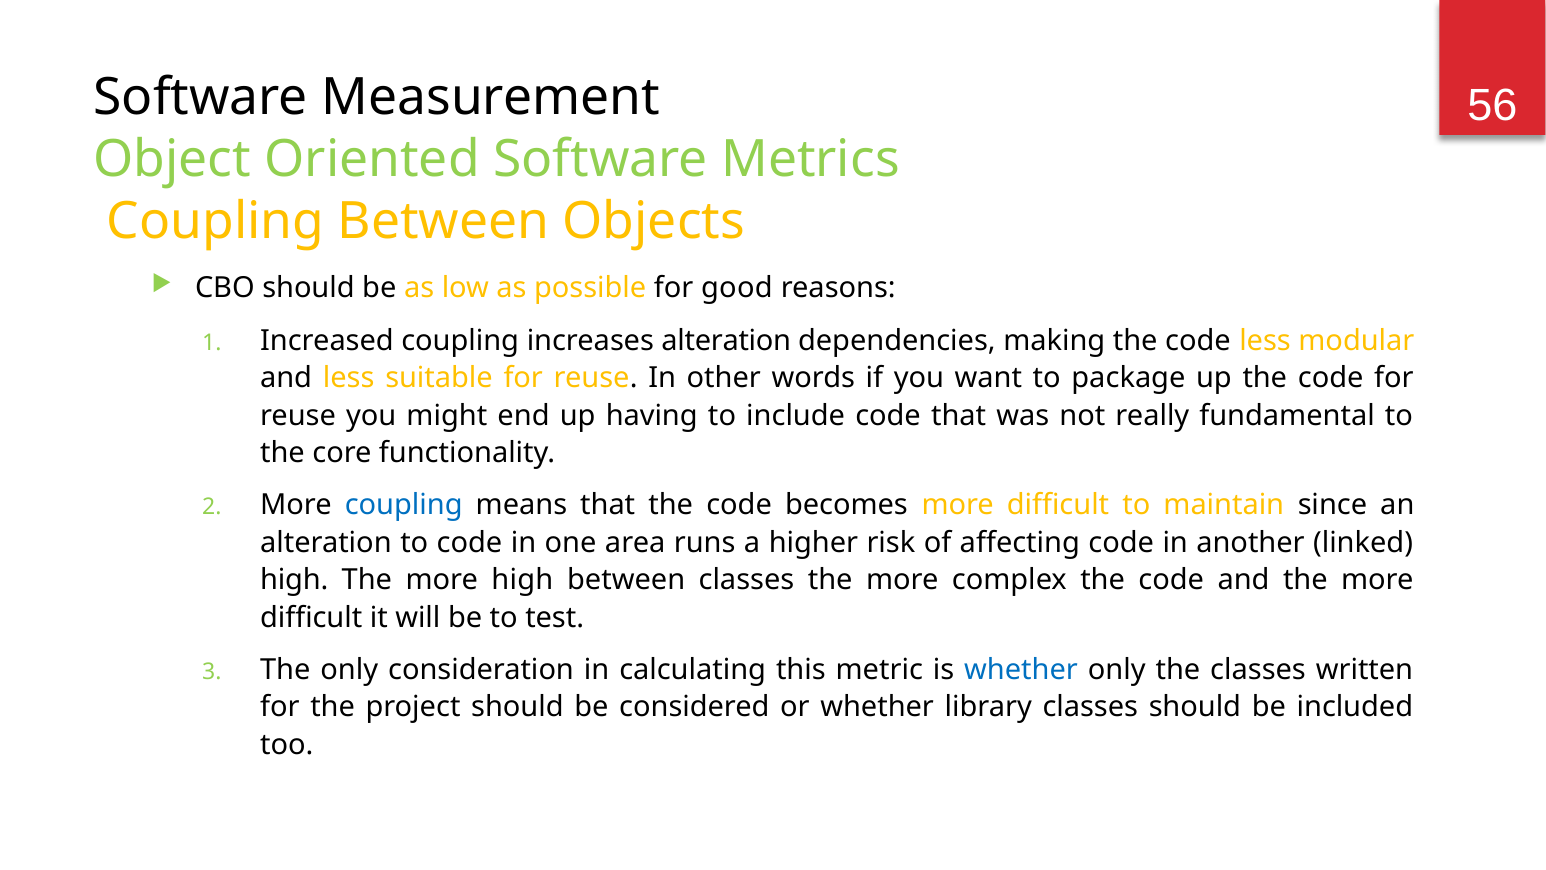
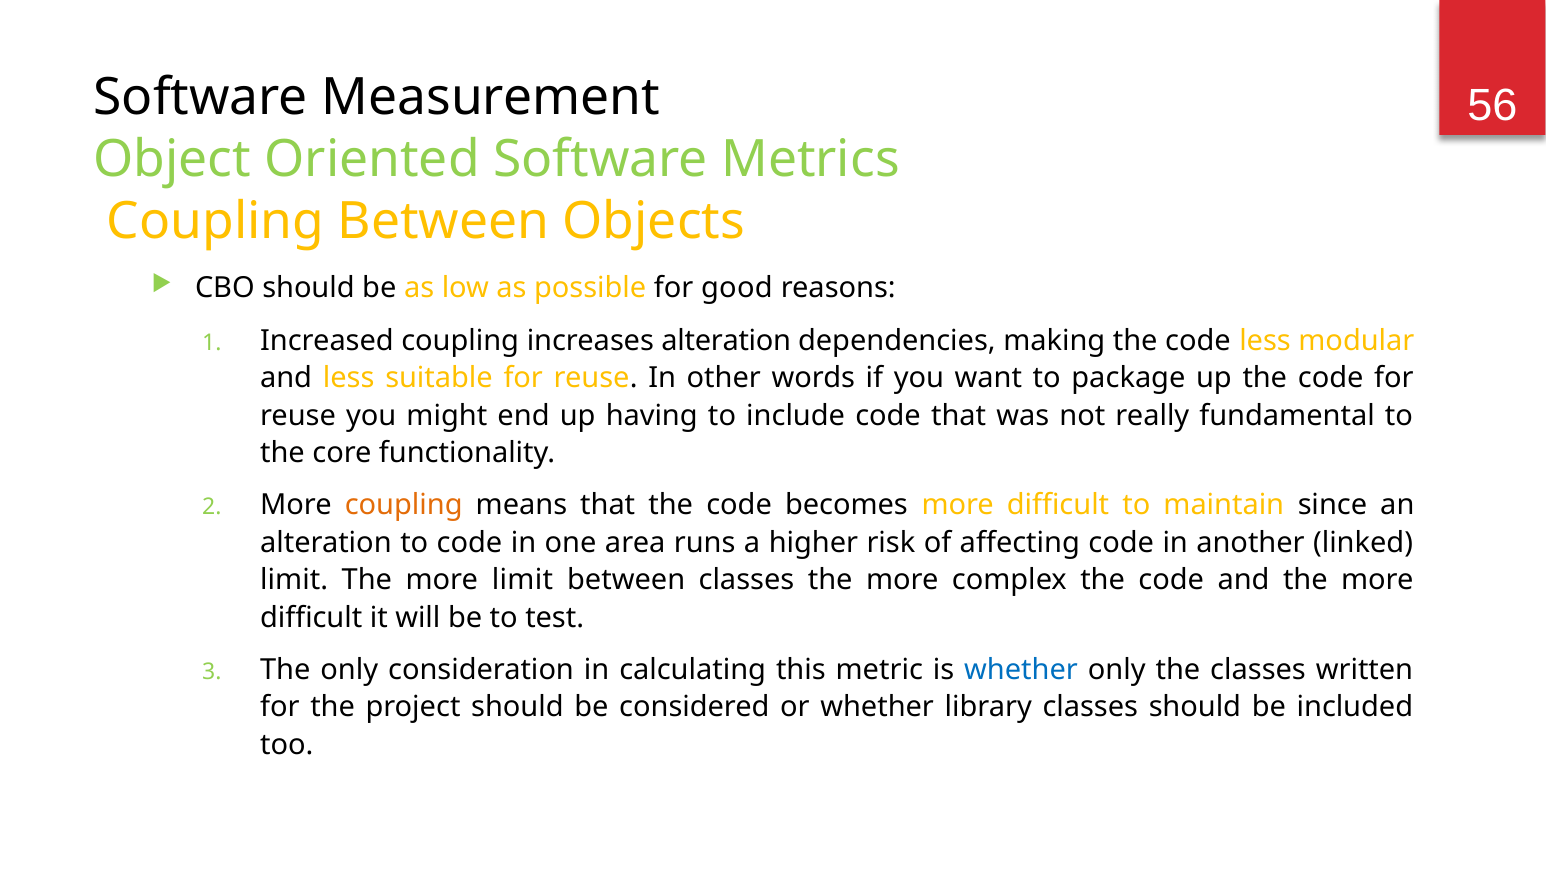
coupling at (404, 505) colour: blue -> orange
high at (294, 580): high -> limit
more high: high -> limit
